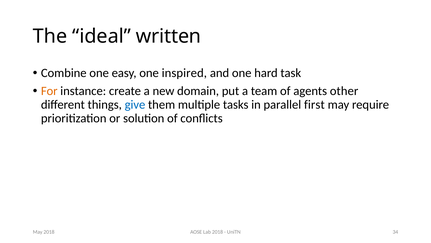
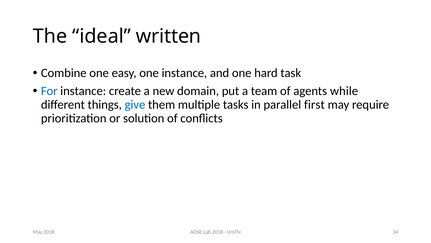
one inspired: inspired -> instance
For colour: orange -> blue
other: other -> while
